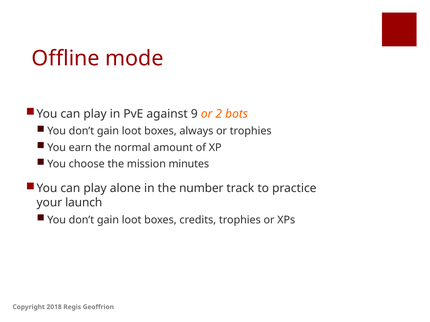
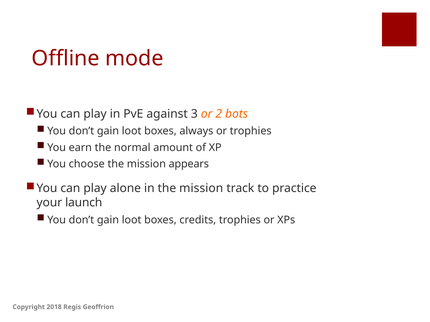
9: 9 -> 3
minutes: minutes -> appears
in the number: number -> mission
